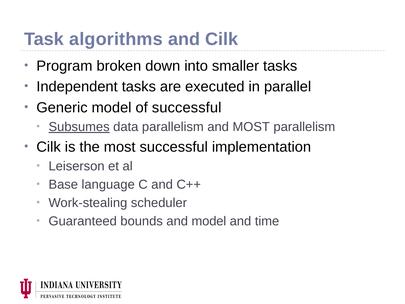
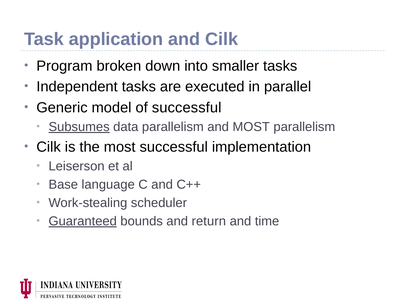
algorithms: algorithms -> application
Guaranteed underline: none -> present
and model: model -> return
